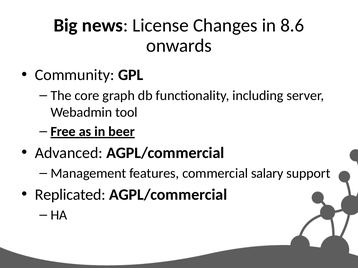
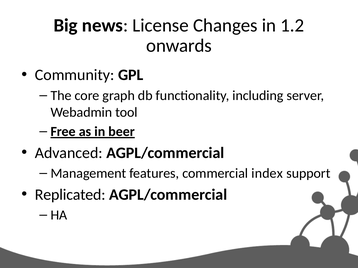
8.6: 8.6 -> 1.2
salary: salary -> index
